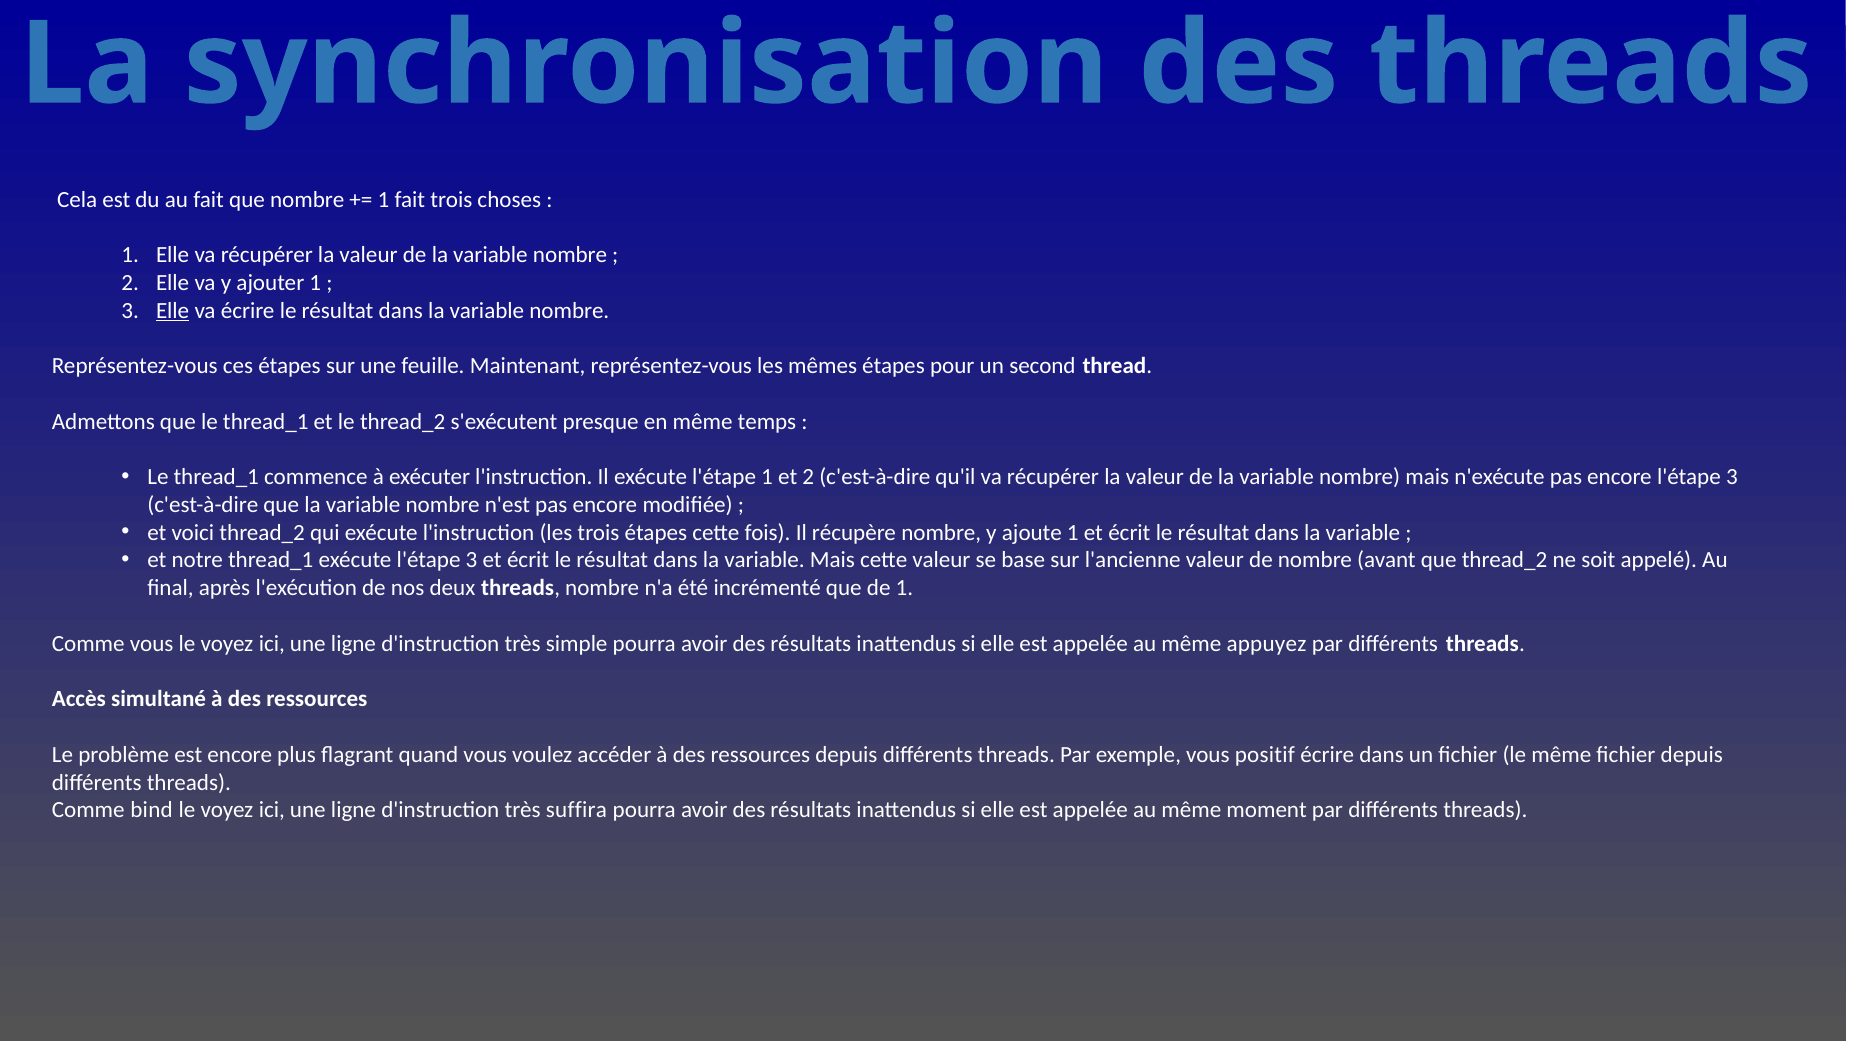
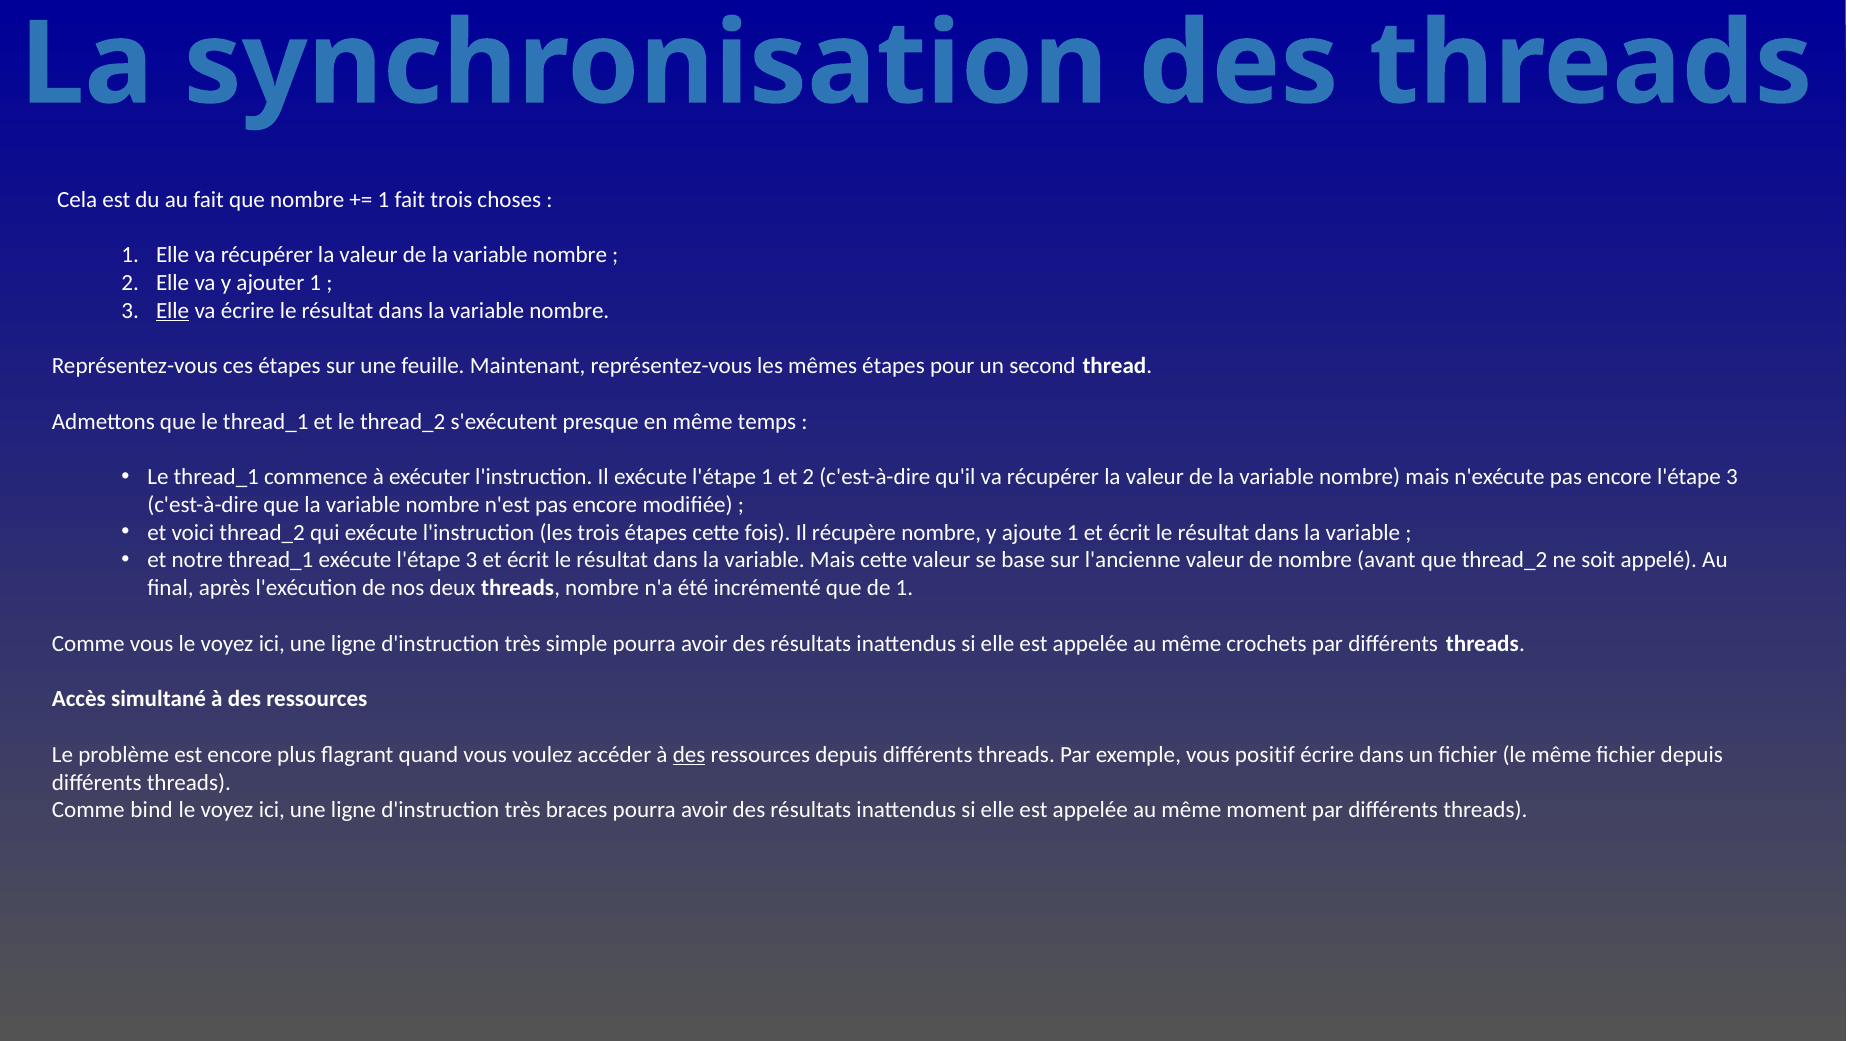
appuyez: appuyez -> crochets
des at (689, 754) underline: none -> present
suffira: suffira -> braces
